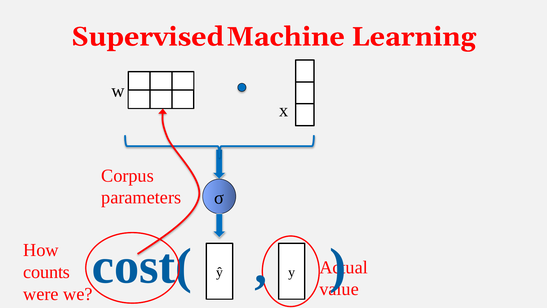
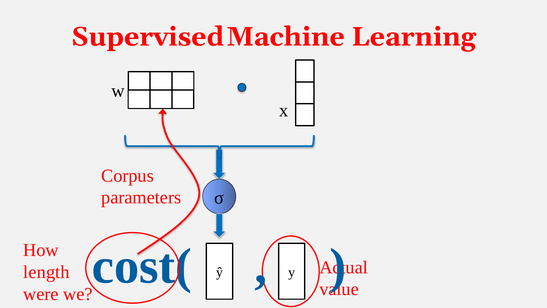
counts: counts -> length
